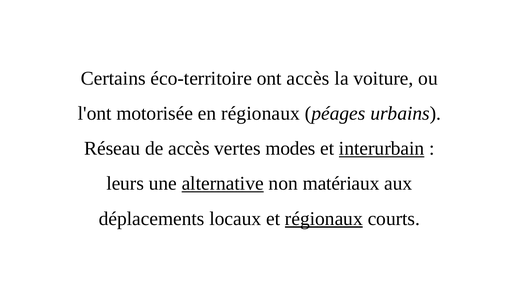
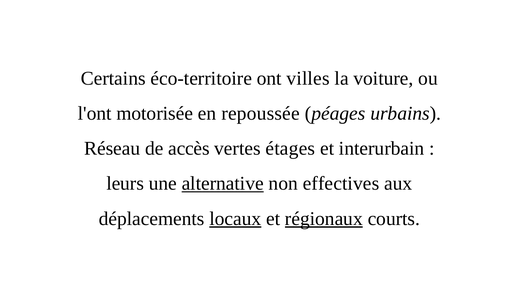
ont accès: accès -> villes
en régionaux: régionaux -> repoussée
modes: modes -> étages
interurbain underline: present -> none
matériaux: matériaux -> effectives
locaux underline: none -> present
